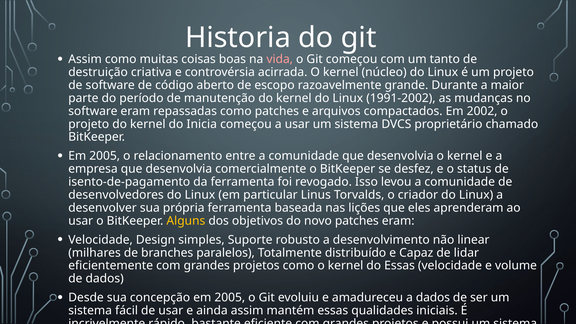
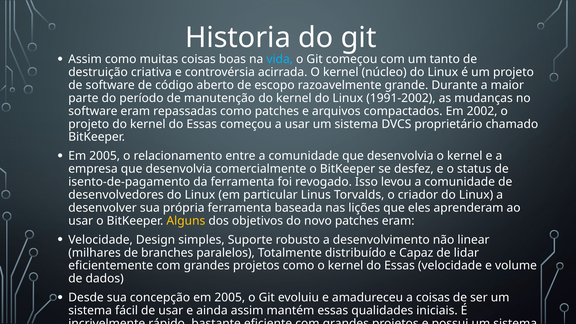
vida colour: pink -> light blue
do kernel do Inicia: Inicia -> Essas
a dados: dados -> coisas
